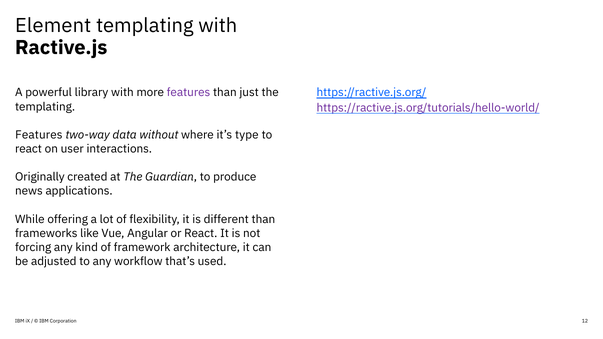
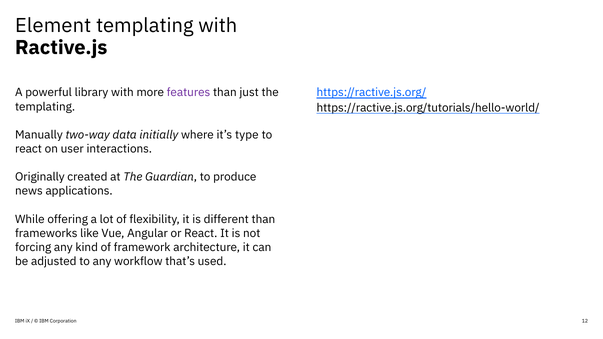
https://ractive.js.org/tutorials/hello-world/ colour: purple -> black
Features at (39, 135): Features -> Manually
without: without -> initially
